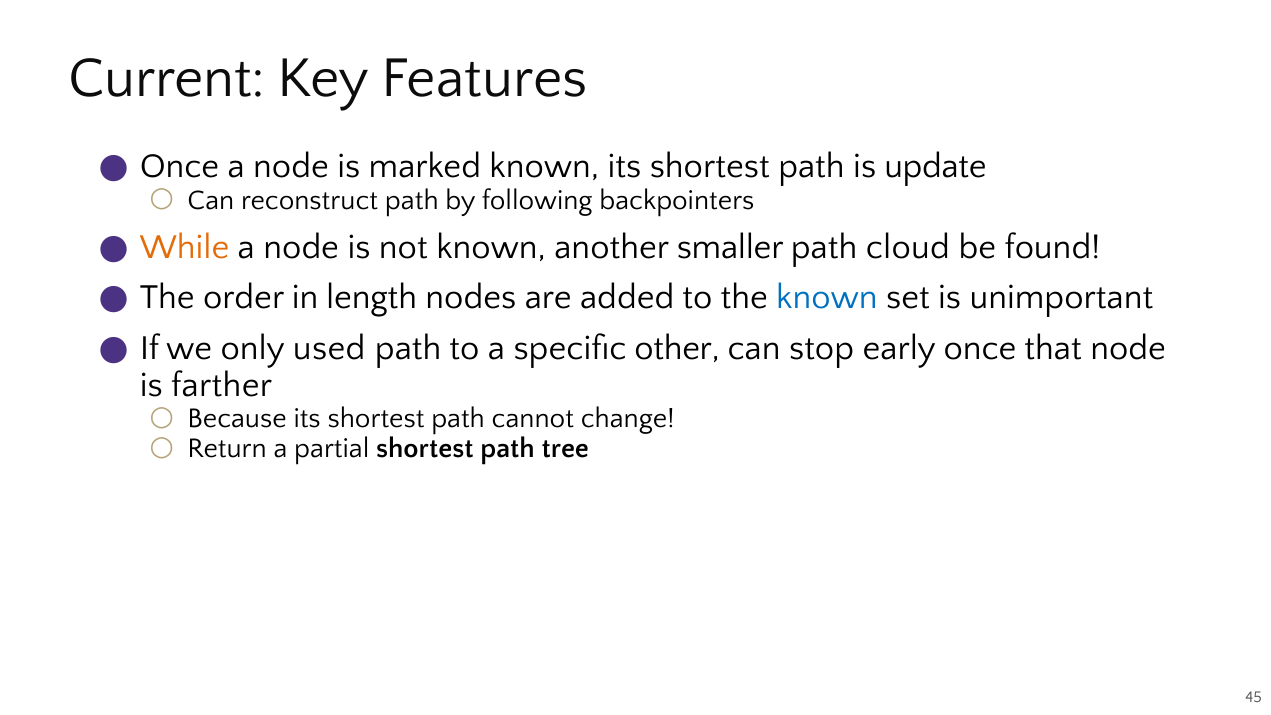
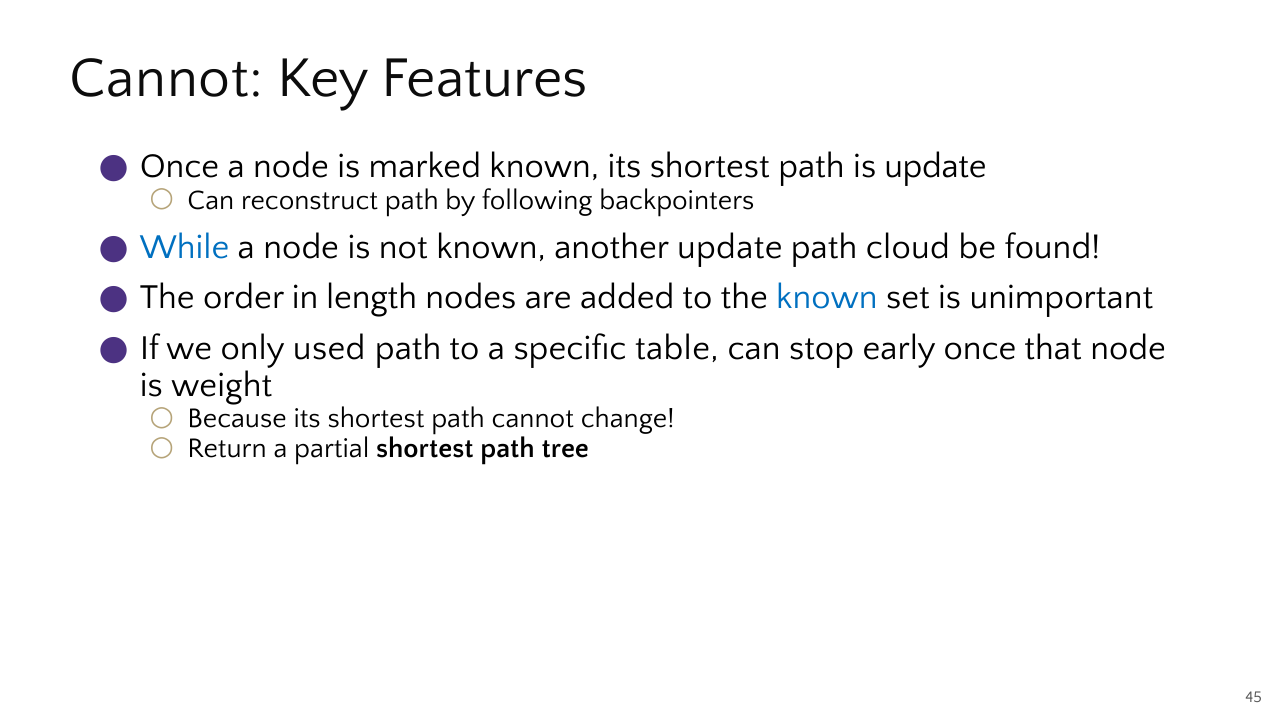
Current at (167, 78): Current -> Cannot
While colour: orange -> blue
another smaller: smaller -> update
other: other -> table
farther: farther -> weight
